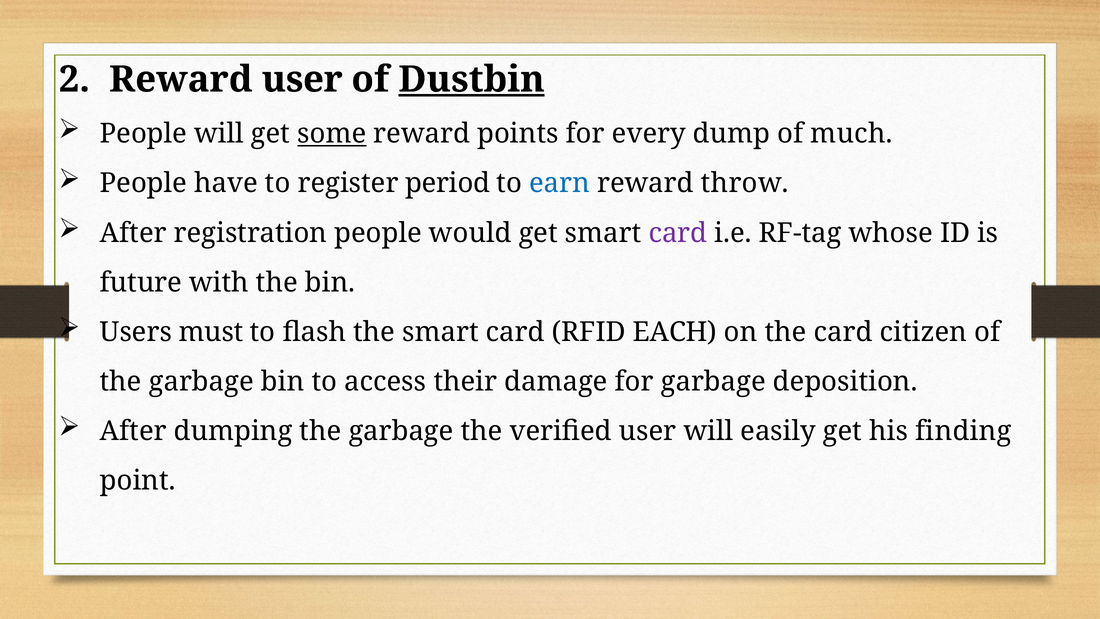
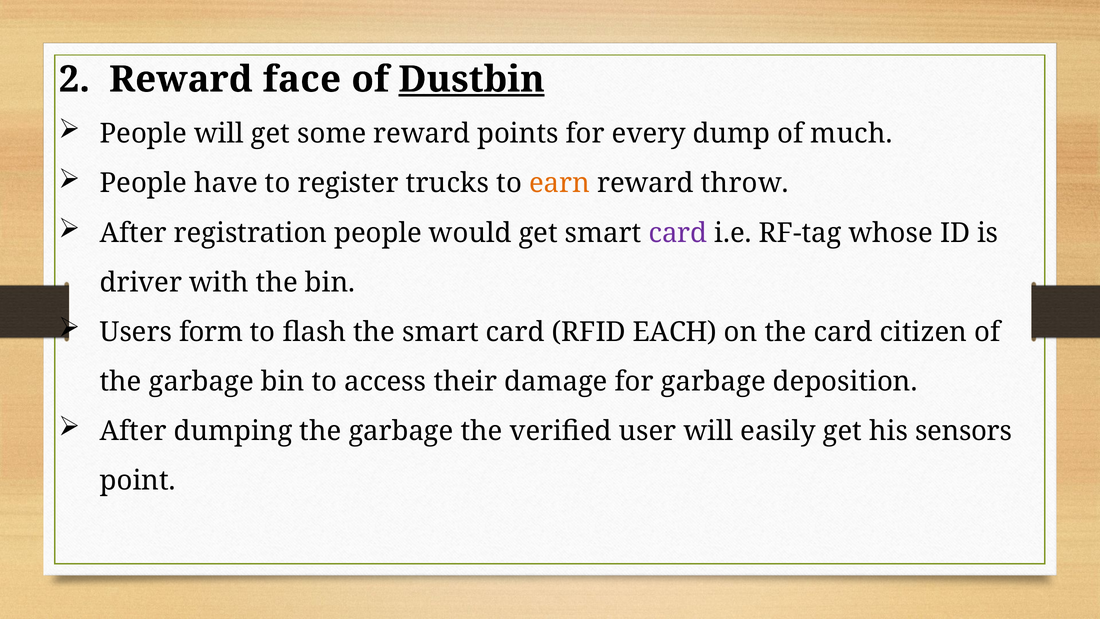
Reward user: user -> face
some underline: present -> none
period: period -> trucks
earn colour: blue -> orange
future: future -> driver
must: must -> form
finding: finding -> sensors
